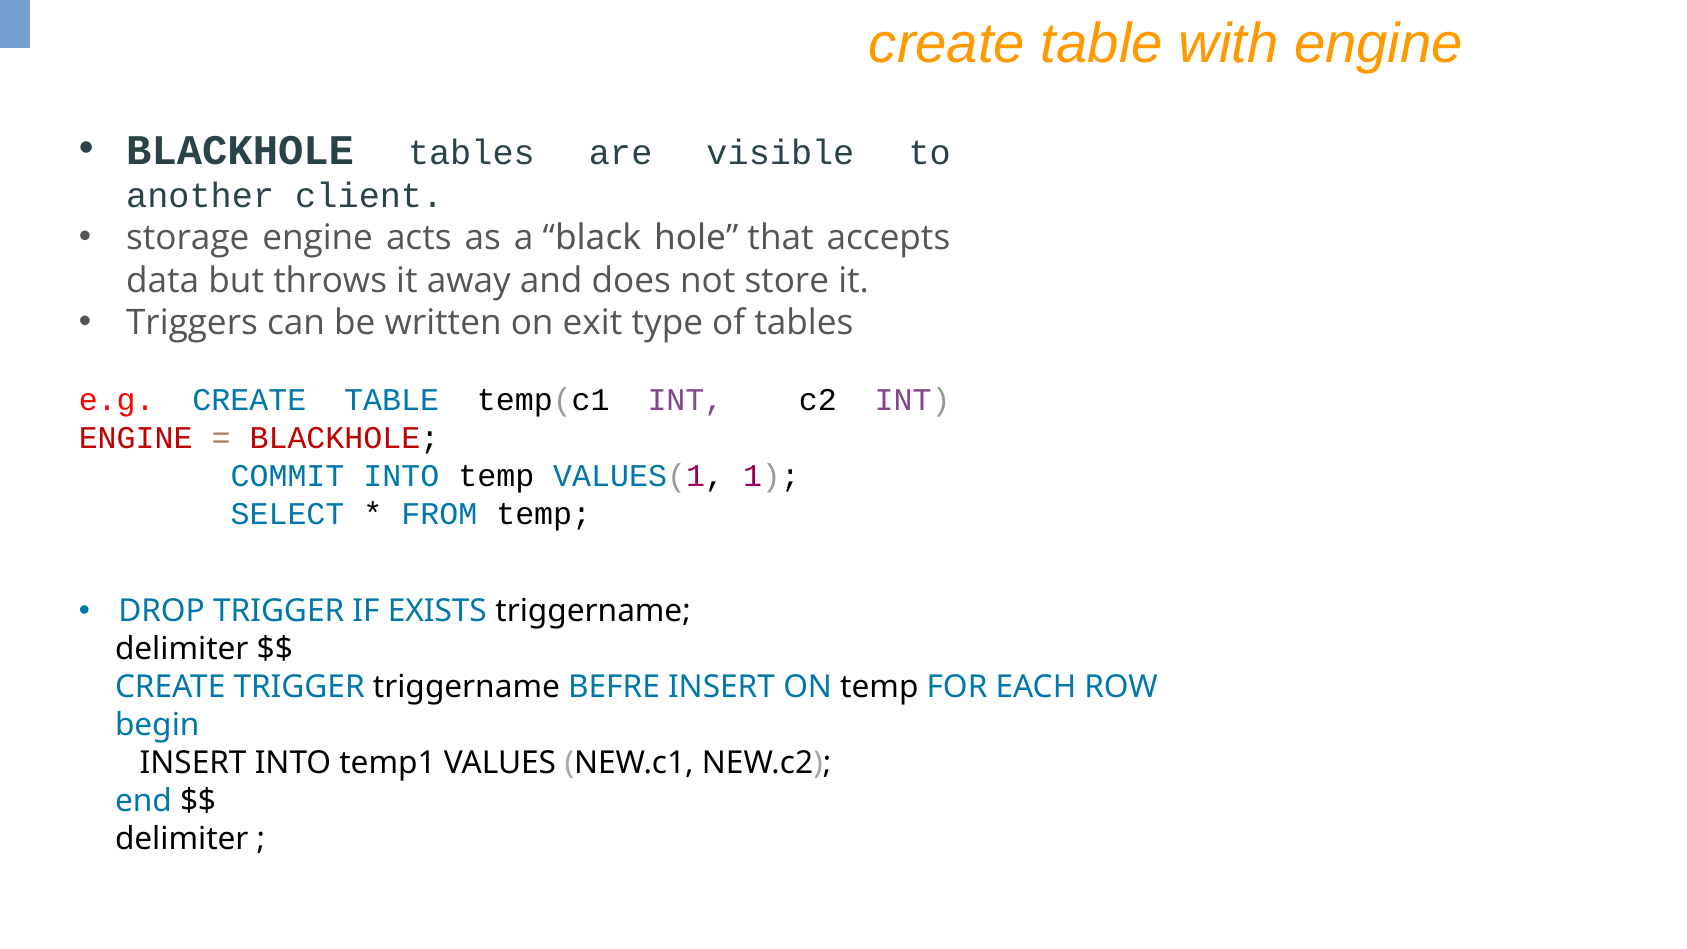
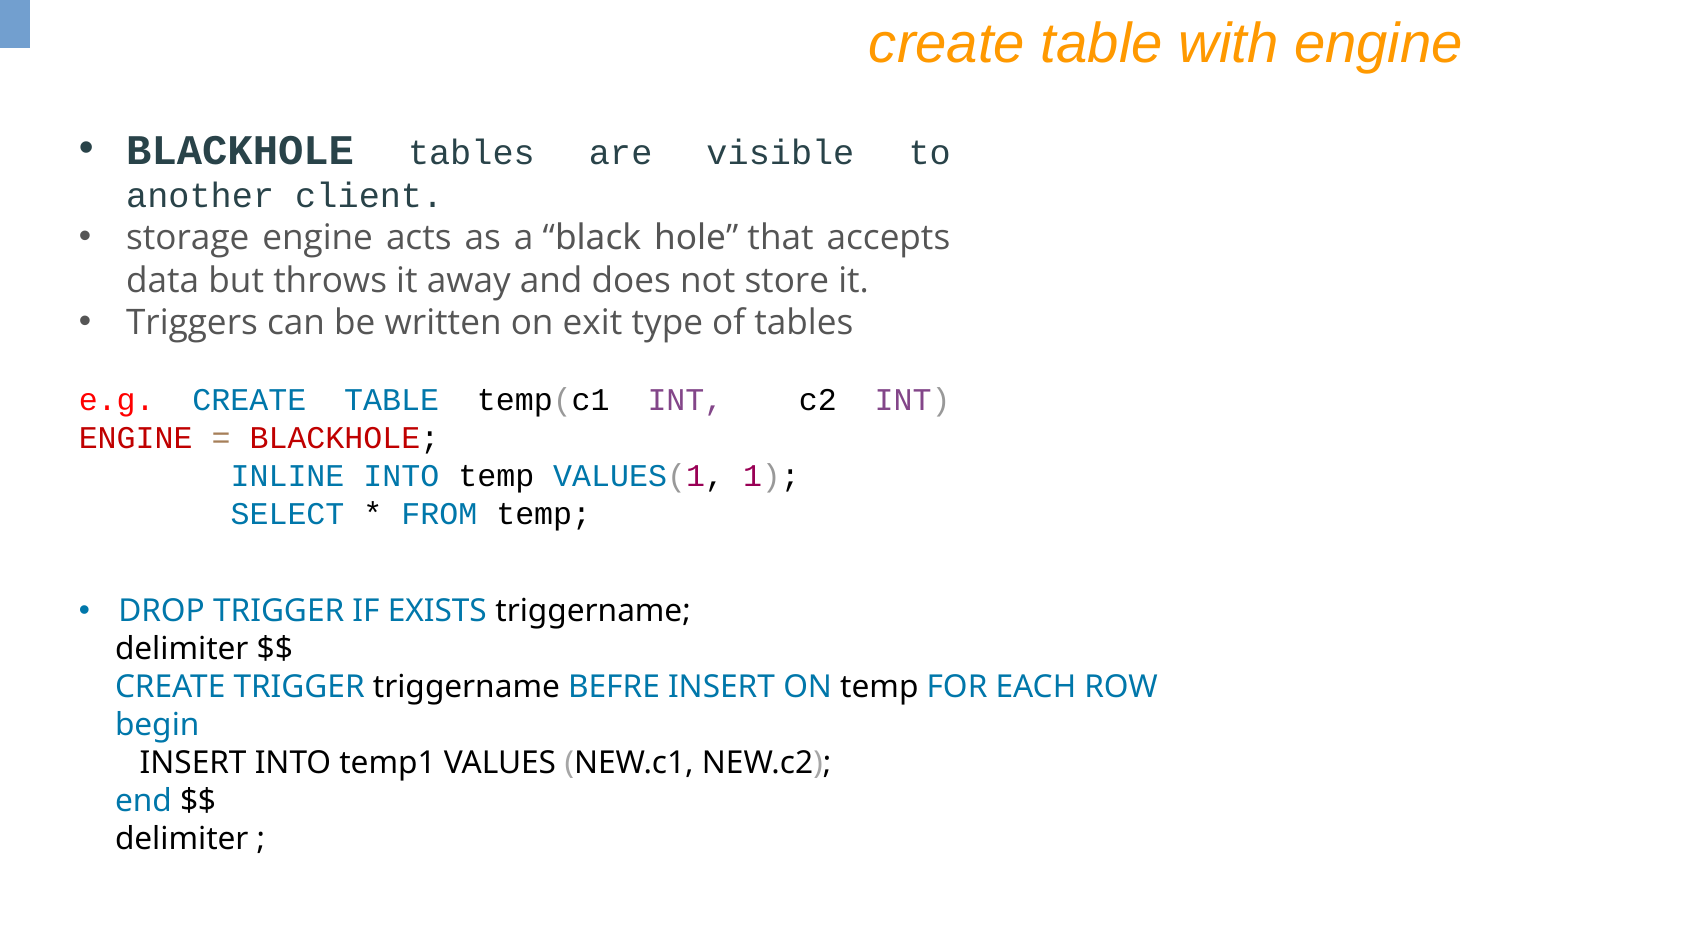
COMMIT: COMMIT -> INLINE
